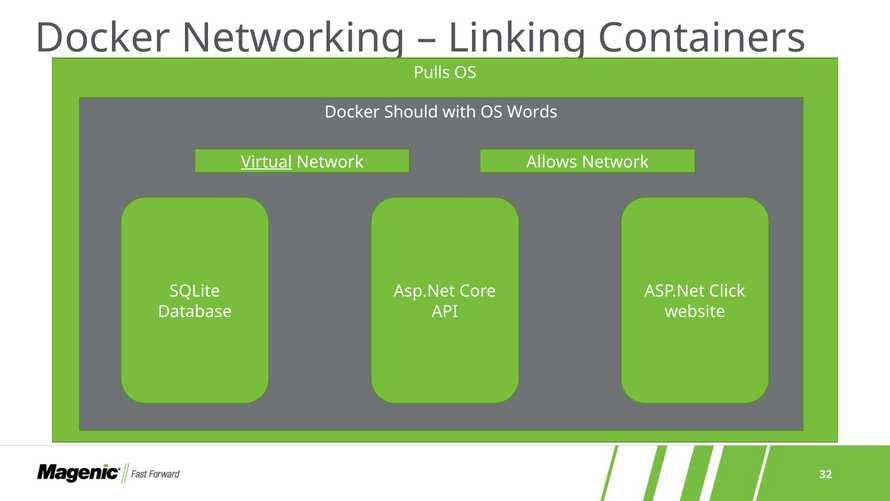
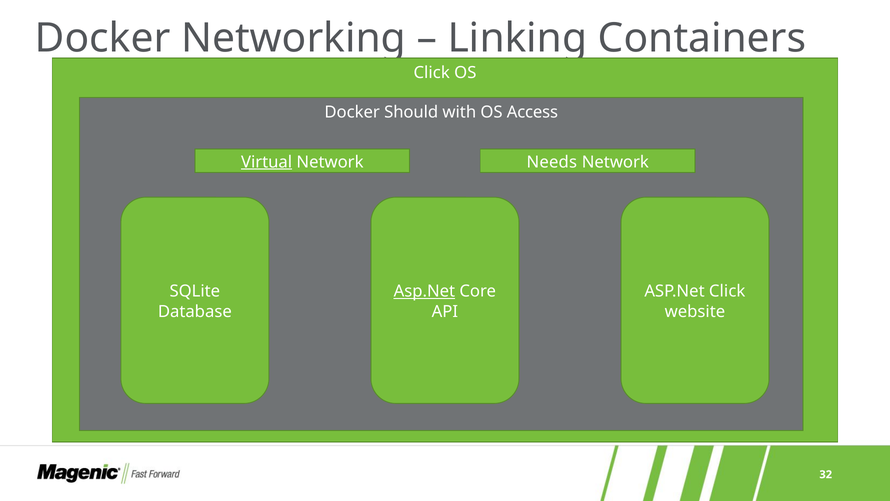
Pulls at (432, 72): Pulls -> Click
Words: Words -> Access
Allows: Allows -> Needs
Asp.Net at (424, 291) underline: none -> present
